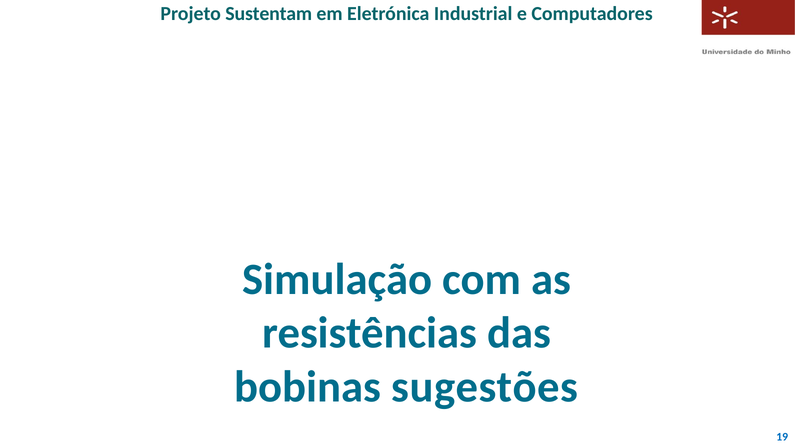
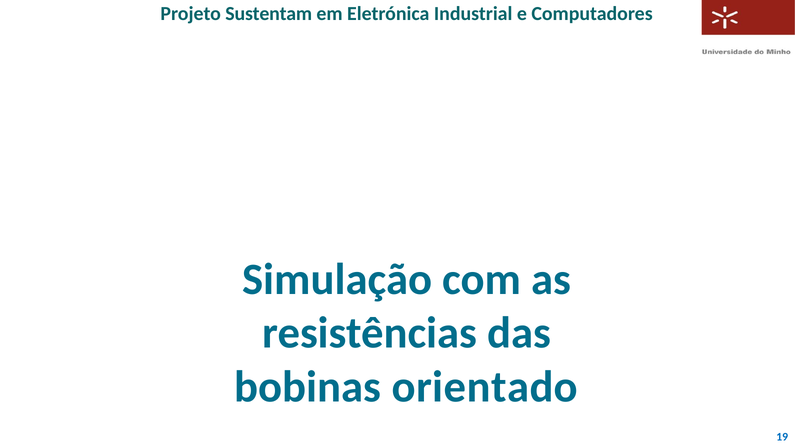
sugestões: sugestões -> orientado
